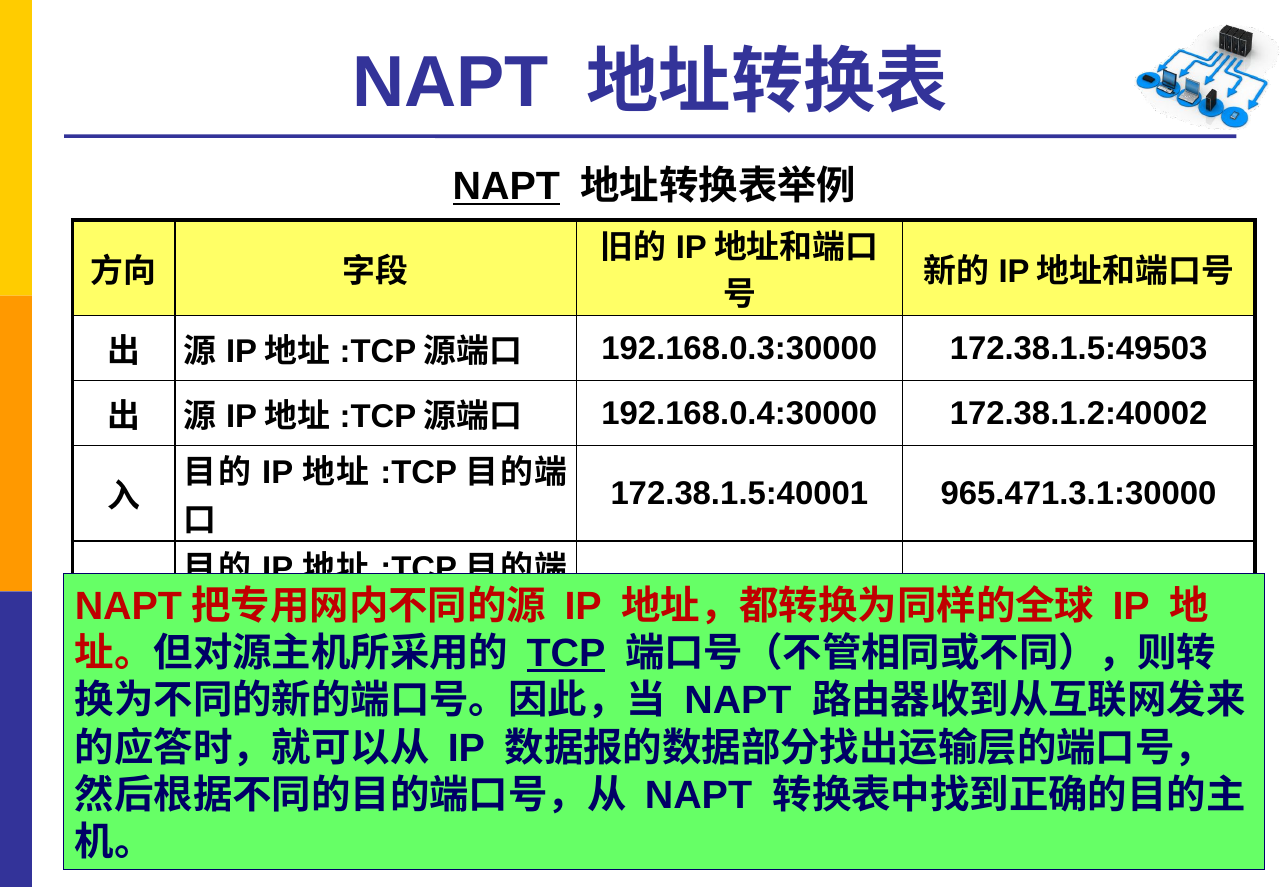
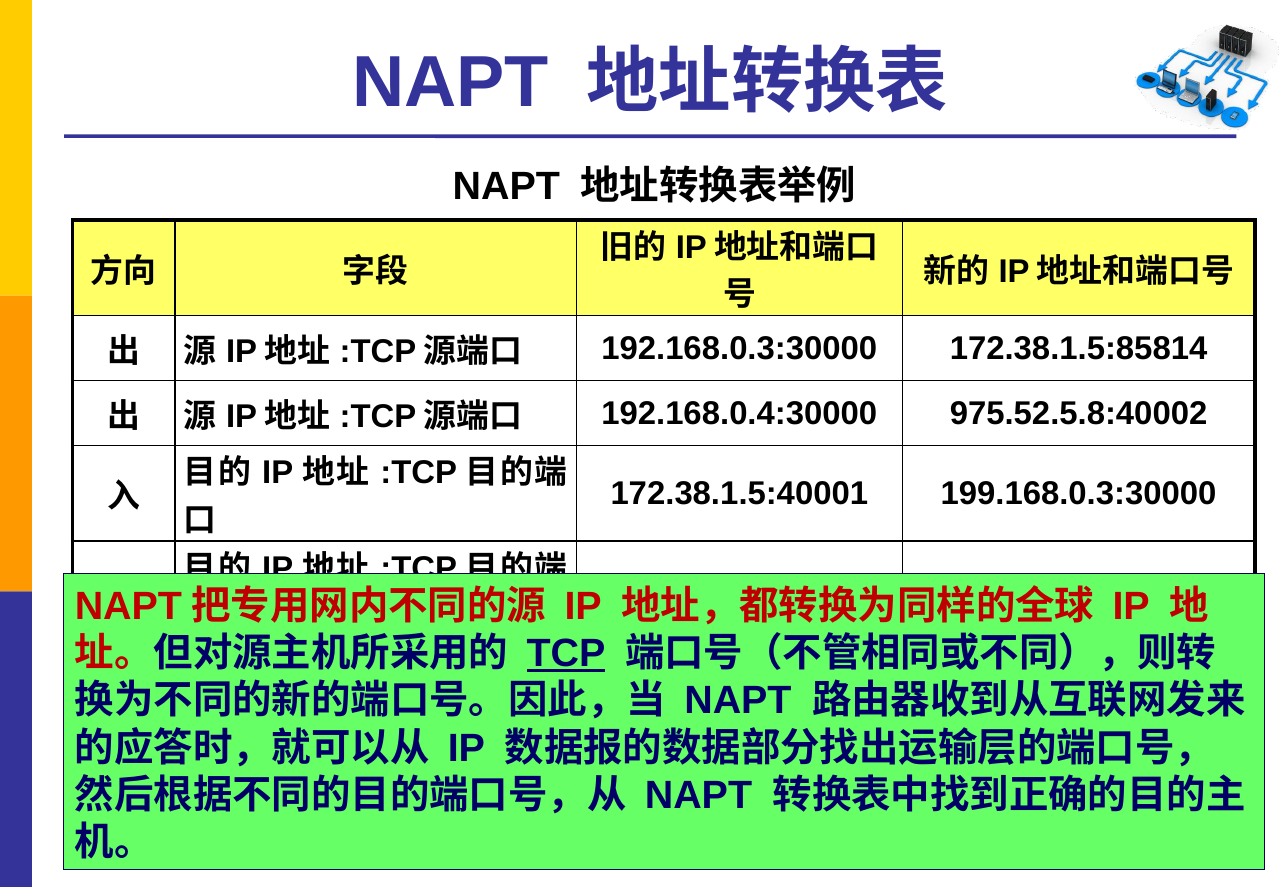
NAPT at (506, 187) underline: present -> none
172.38.1.5:49503: 172.38.1.5:49503 -> 172.38.1.5:85814
172.38.1.2:40002: 172.38.1.2:40002 -> 975.52.5.8:40002
965.471.3.1:30000: 965.471.3.1:30000 -> 199.168.0.3:30000
